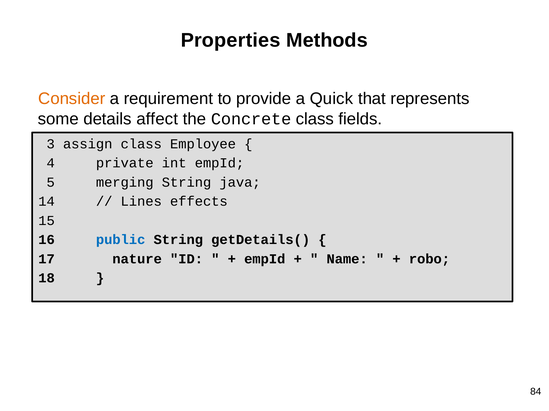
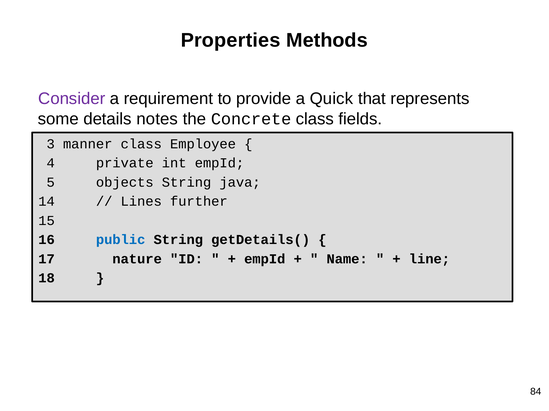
Consider colour: orange -> purple
affect: affect -> notes
assign: assign -> manner
merging: merging -> objects
effects: effects -> further
robo: robo -> line
